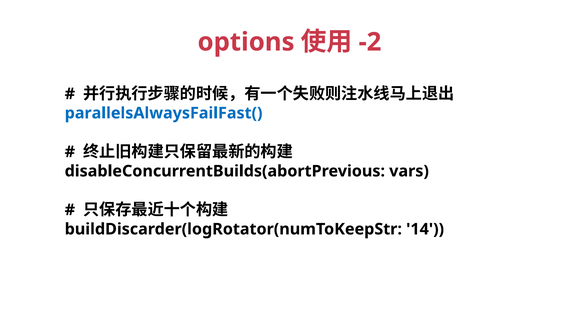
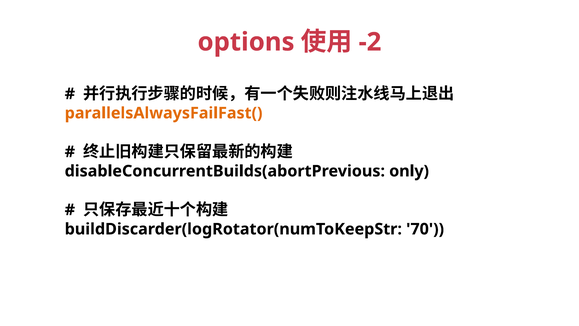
parallelsAlwaysFailFast( colour: blue -> orange
vars: vars -> only
14: 14 -> 70
